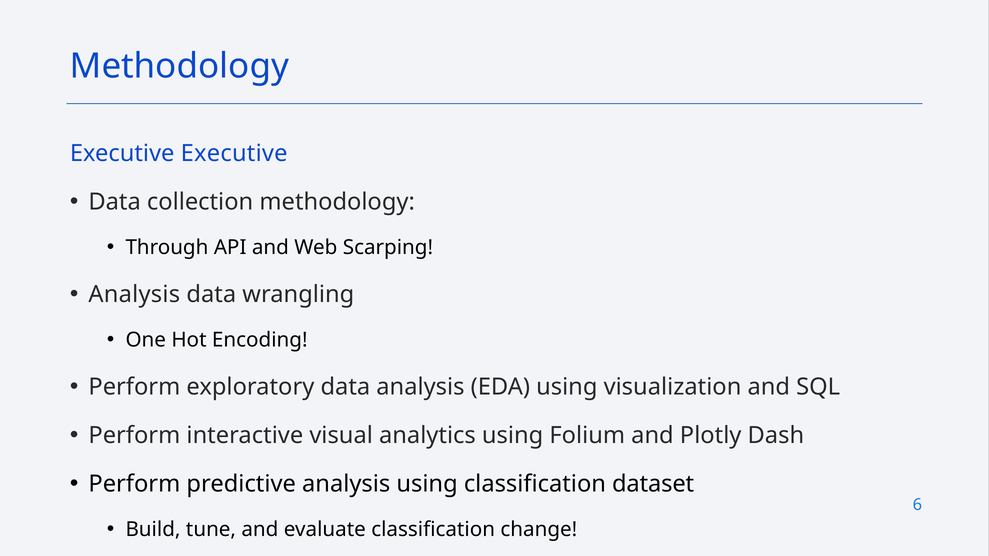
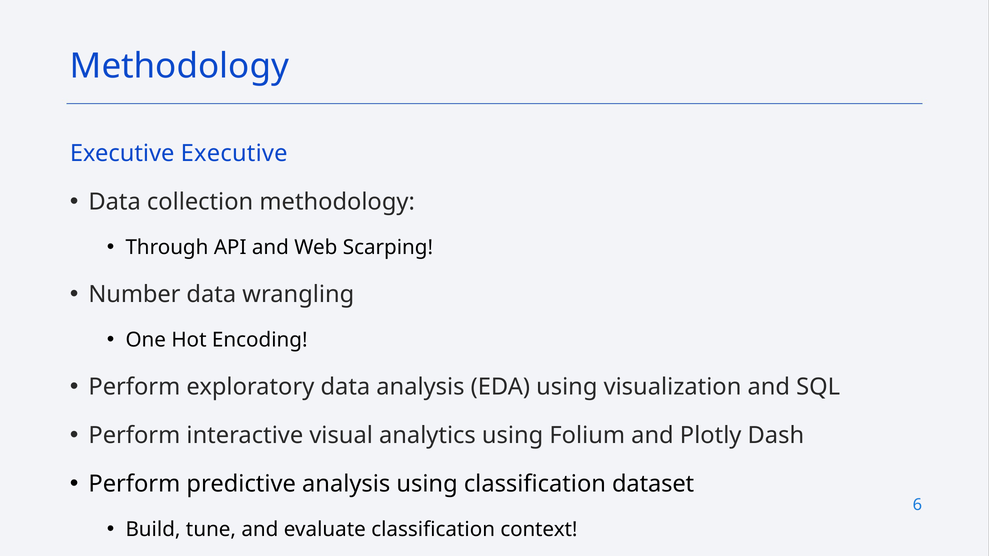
Analysis at (134, 295): Analysis -> Number
change: change -> context
